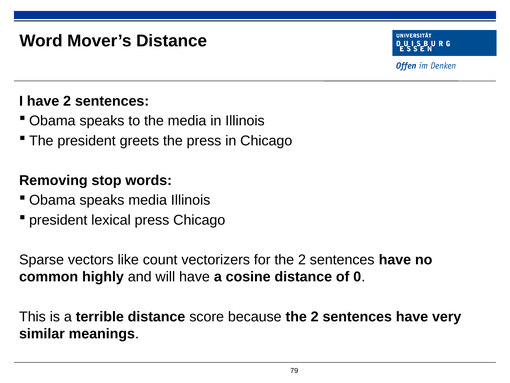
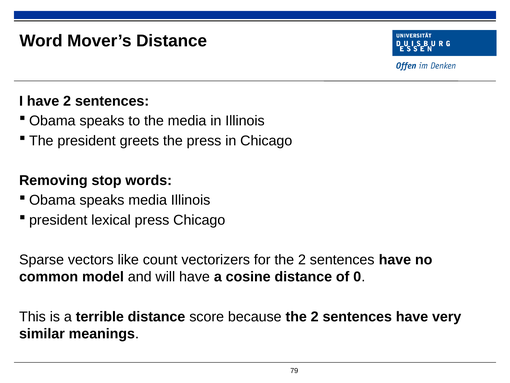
highly: highly -> model
